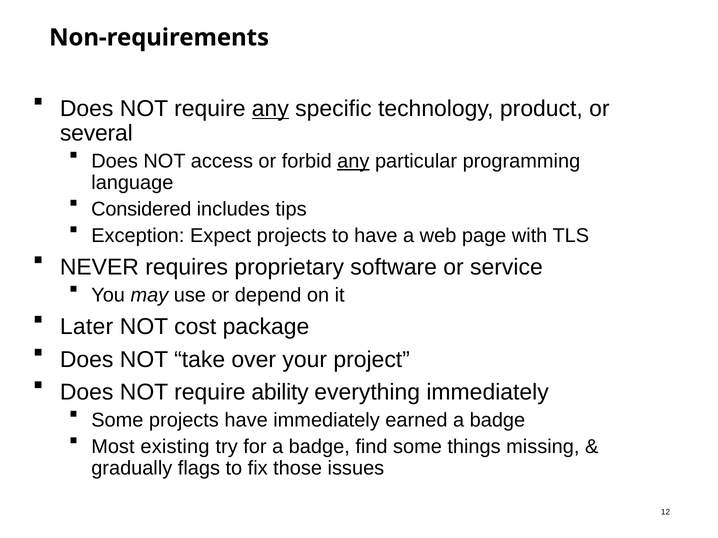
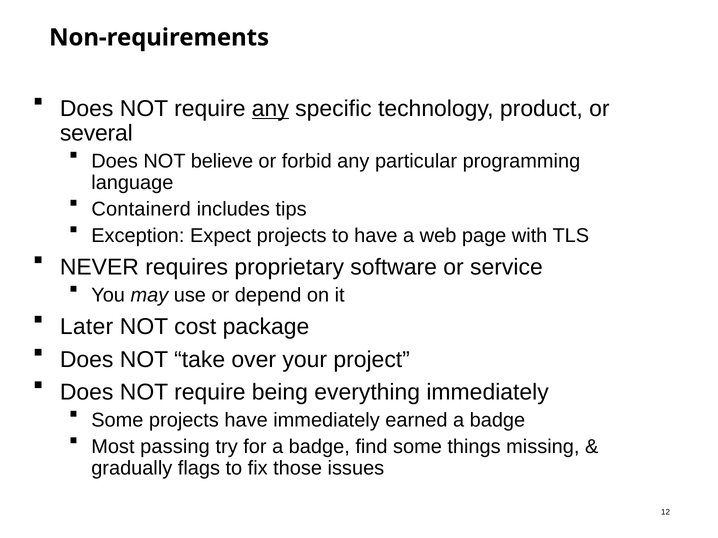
access: access -> believe
any at (353, 161) underline: present -> none
Considered: Considered -> Containerd
ability: ability -> being
existing: existing -> passing
